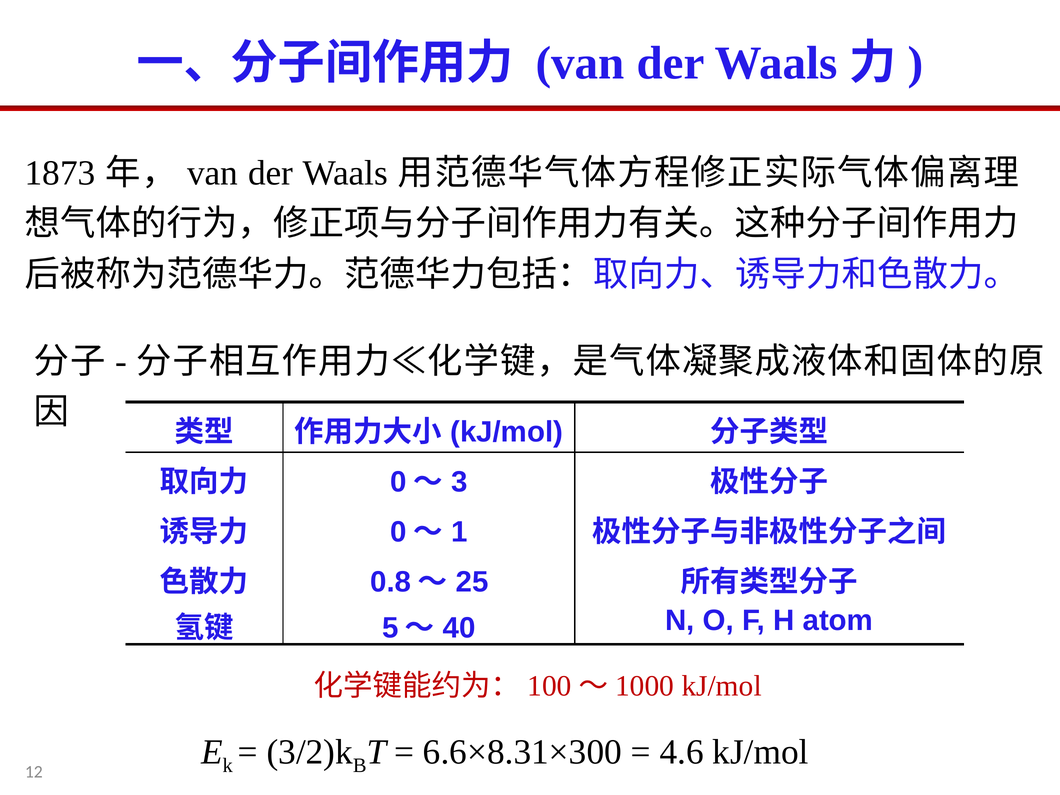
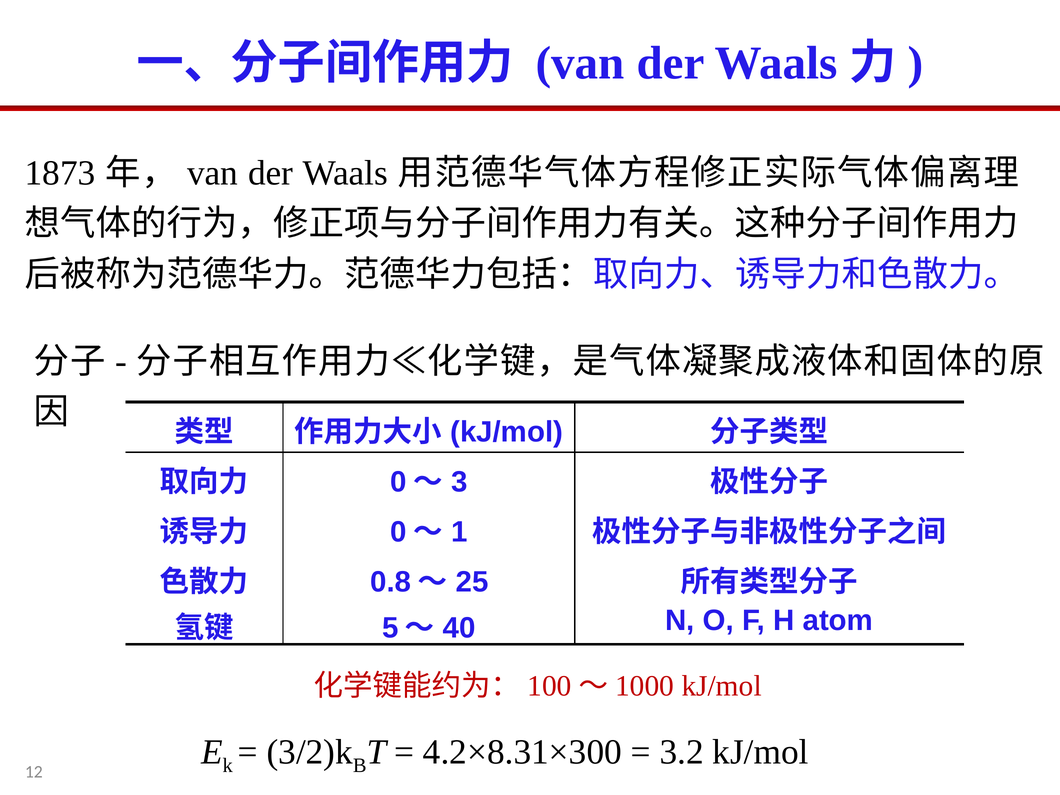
6.6×8.31×300: 6.6×8.31×300 -> 4.2×8.31×300
4.6: 4.6 -> 3.2
